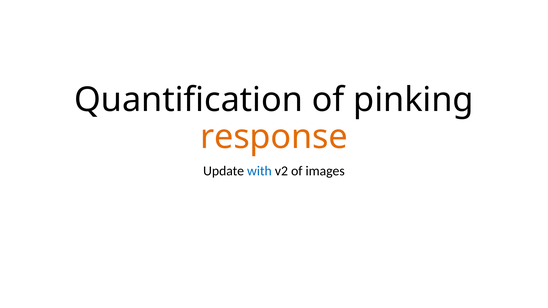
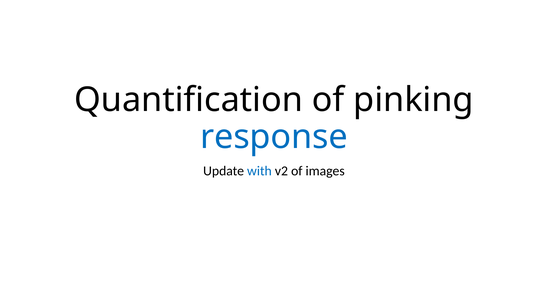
response colour: orange -> blue
